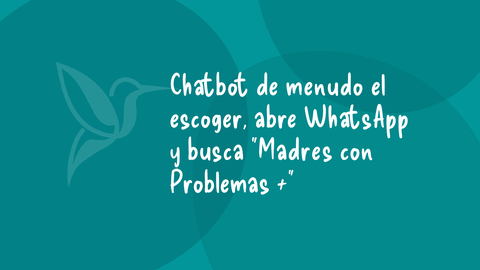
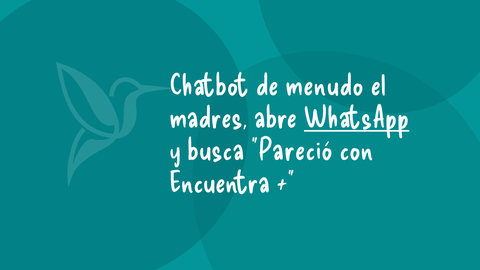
escoger: escoger -> madres
WhatsApp underline: none -> present
Madres: Madres -> Pareció
Problemas: Problemas -> Encuentra
